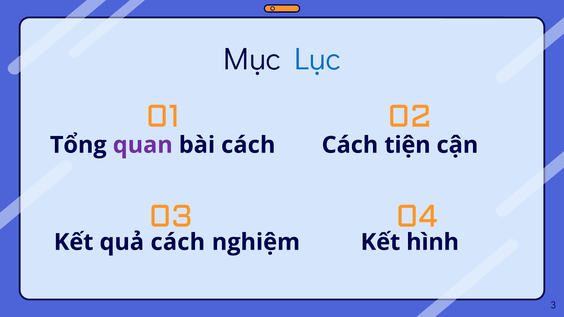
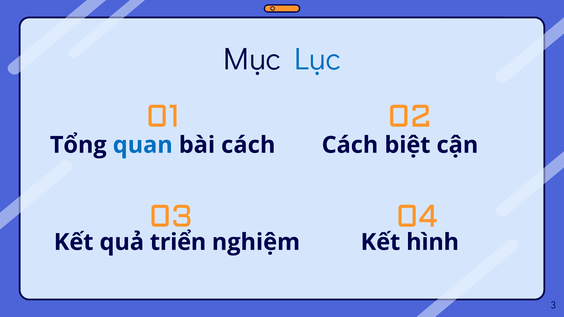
quan colour: purple -> blue
tiện: tiện -> biệt
quả cách: cách -> triển
